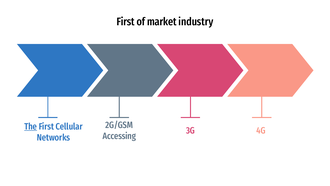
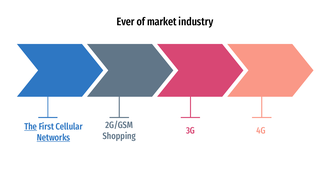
First at (126, 22): First -> Ever
Accessing: Accessing -> Shopping
Networks underline: none -> present
